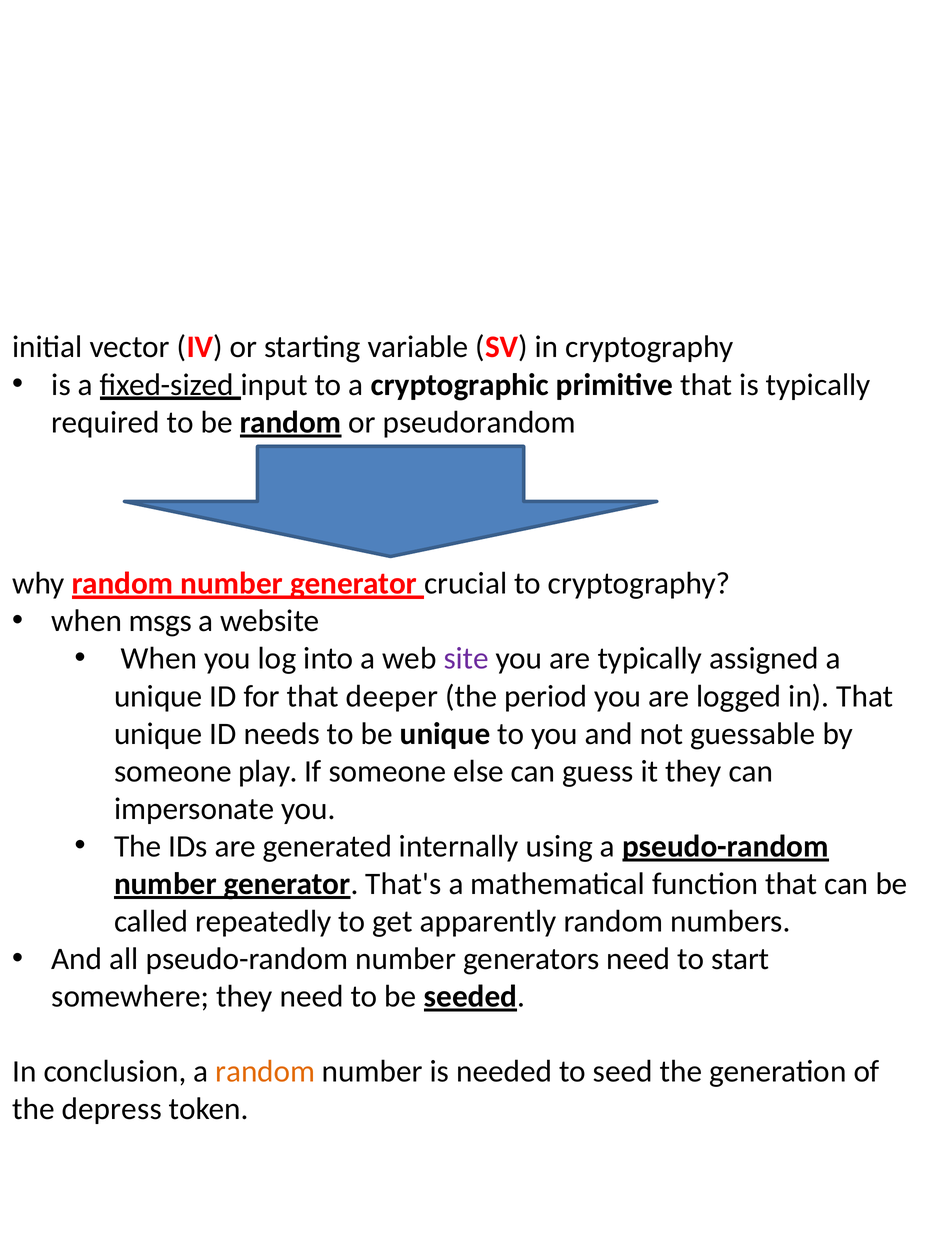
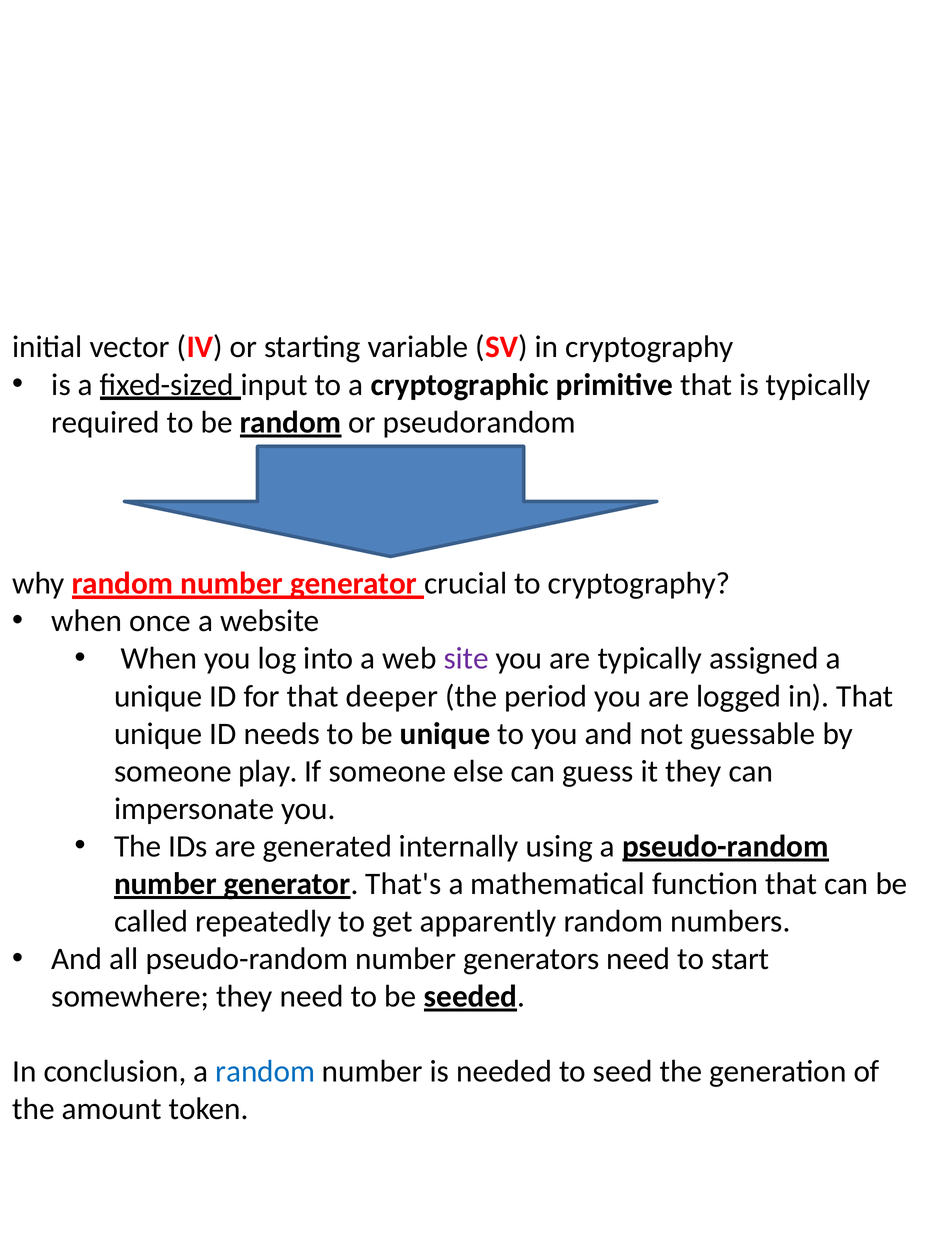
msgs: msgs -> once
random at (265, 1072) colour: orange -> blue
depress: depress -> amount
